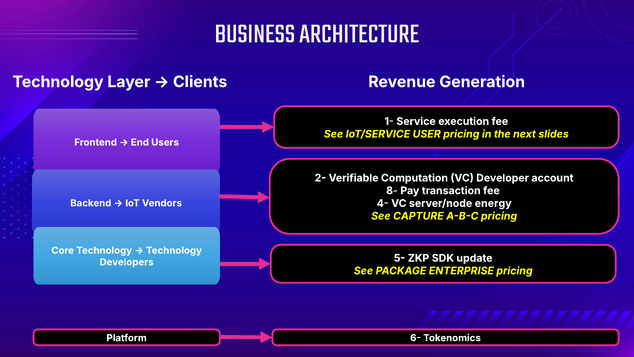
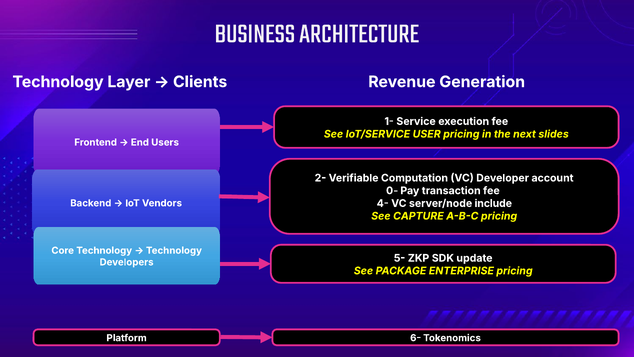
8-: 8- -> 0-
energy: energy -> include
